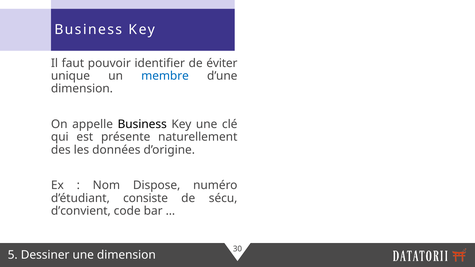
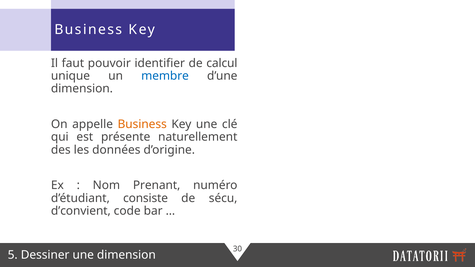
éviter: éviter -> calcul
Business at (142, 124) colour: black -> orange
Dispose: Dispose -> Prenant
